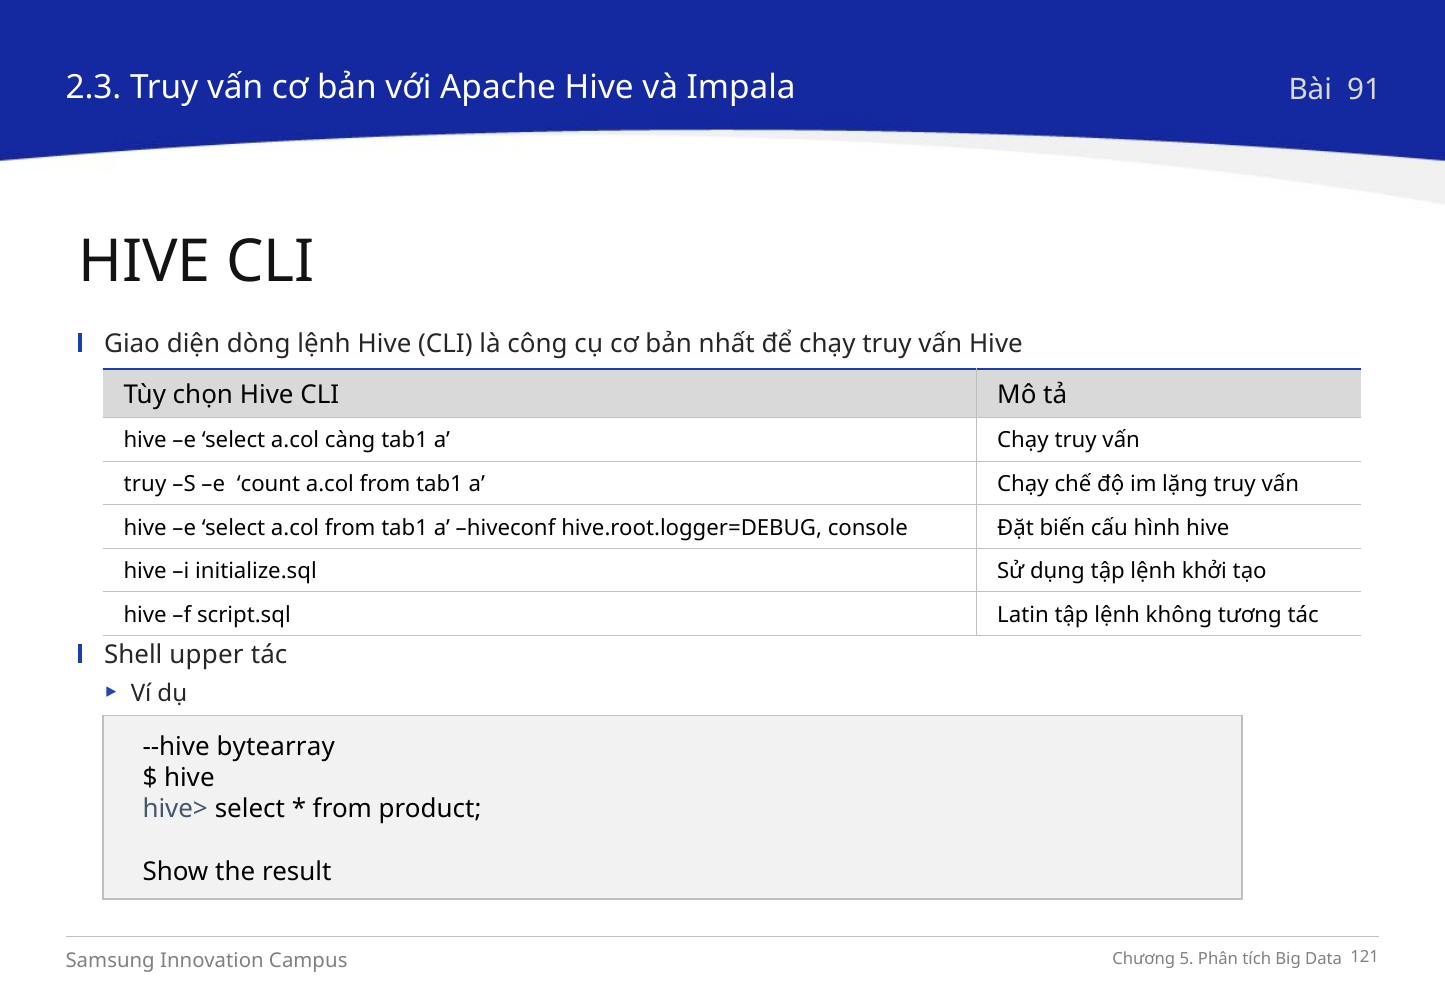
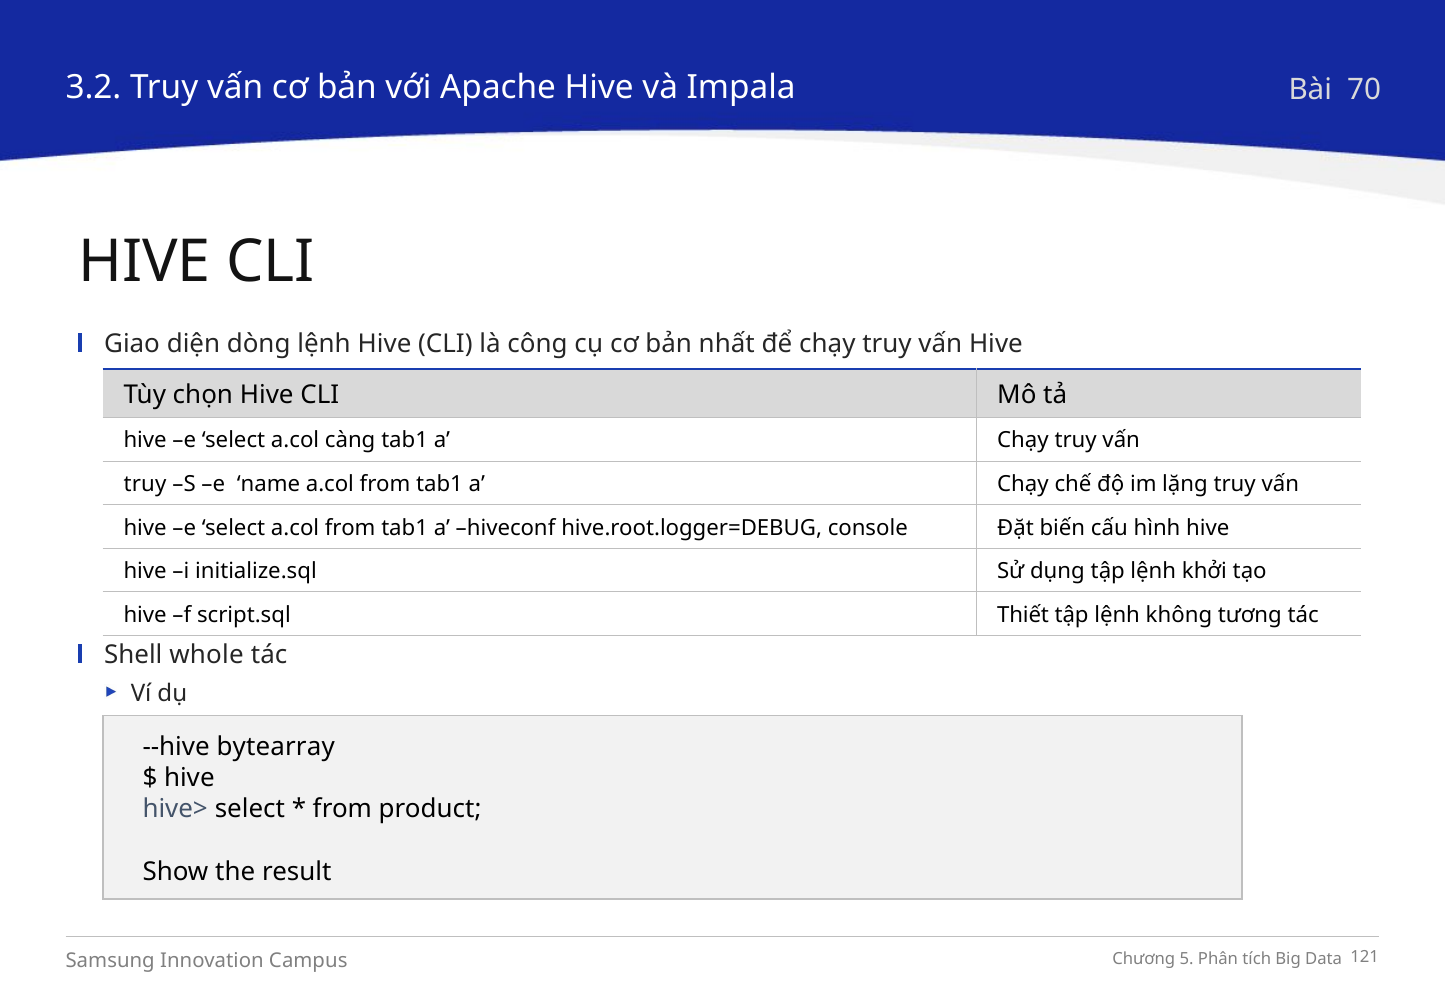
2.3: 2.3 -> 3.2
91: 91 -> 70
count: count -> name
Latin: Latin -> Thiết
upper: upper -> whole
